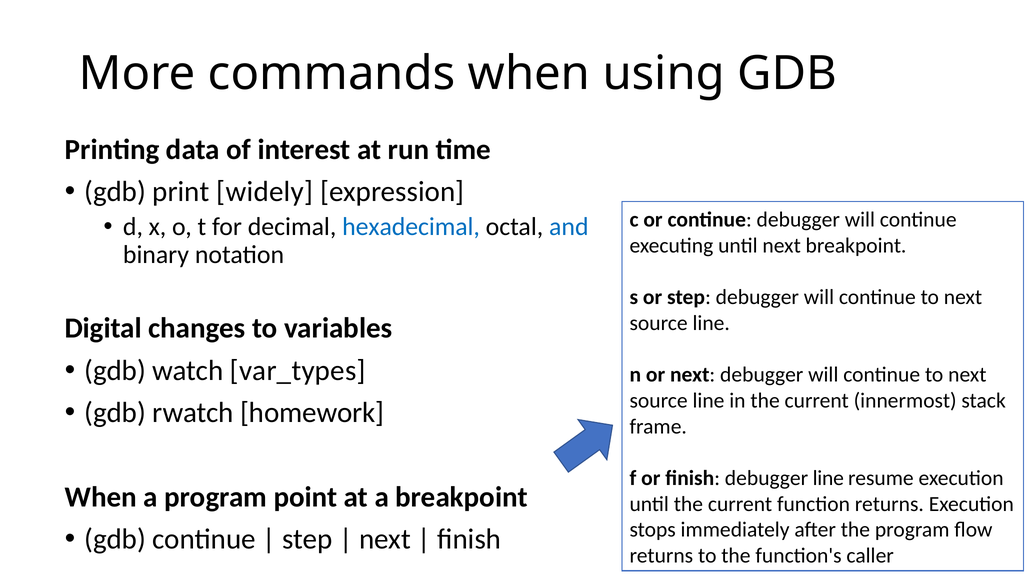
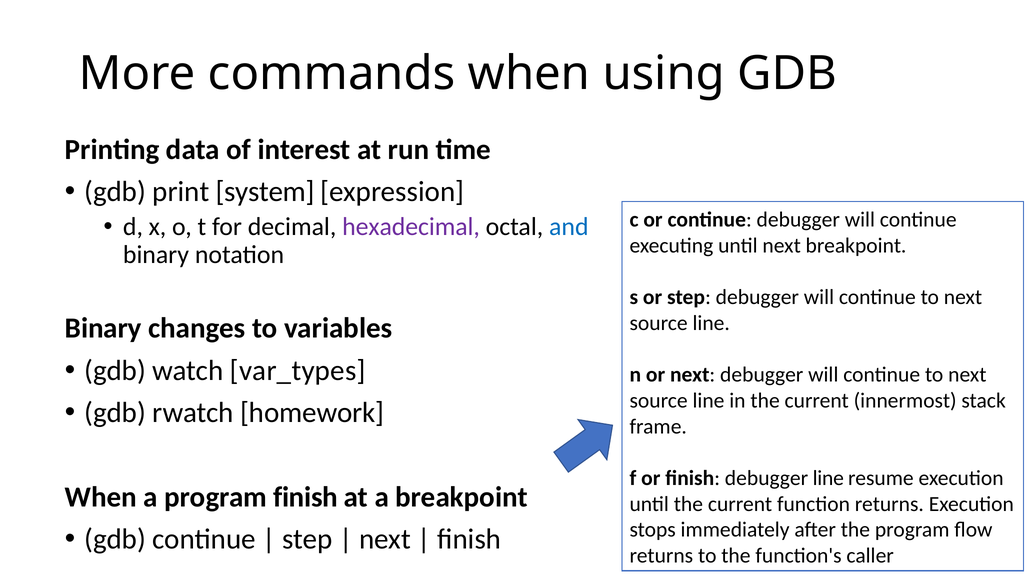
widely: widely -> system
hexadecimal colour: blue -> purple
Digital at (103, 328): Digital -> Binary
program point: point -> finish
